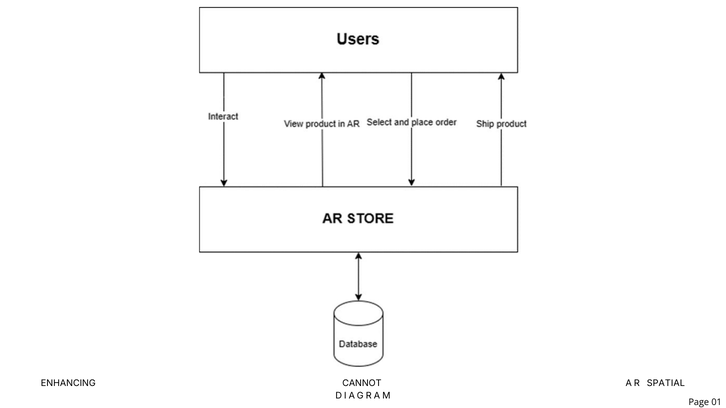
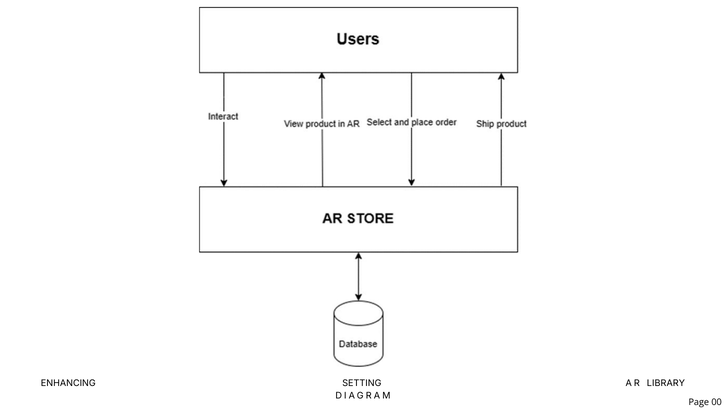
CANNOT: CANNOT -> SETTING
SPATIAL: SPATIAL -> LIBRARY
01: 01 -> 00
